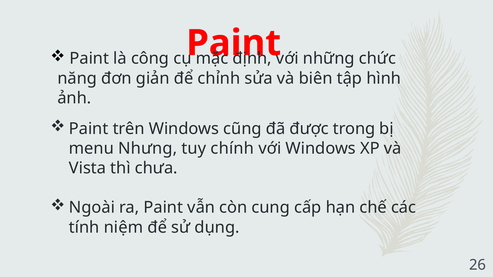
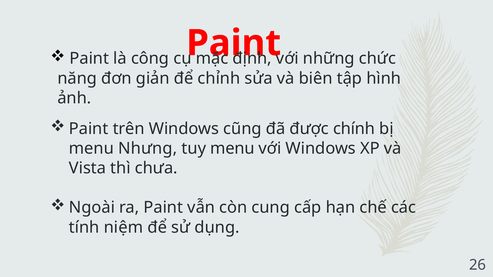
trong: trong -> chính
tuy chính: chính -> menu
